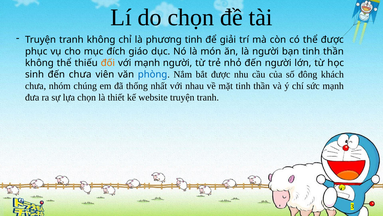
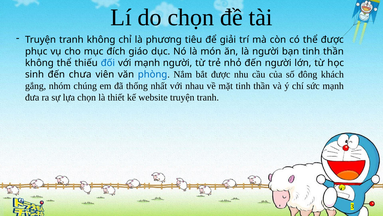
phương tinh: tinh -> tiêu
đối colour: orange -> blue
chưa at (36, 86): chưa -> gắng
